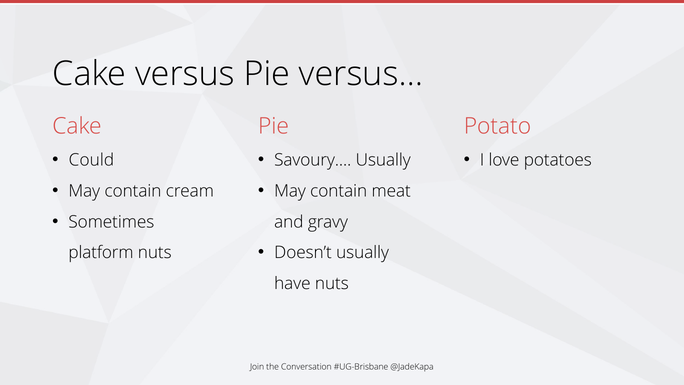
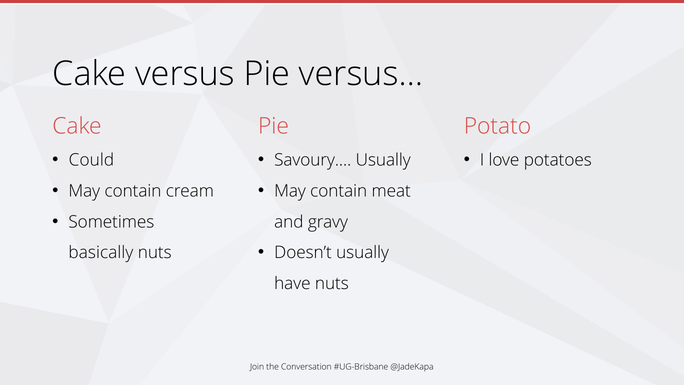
platform: platform -> basically
